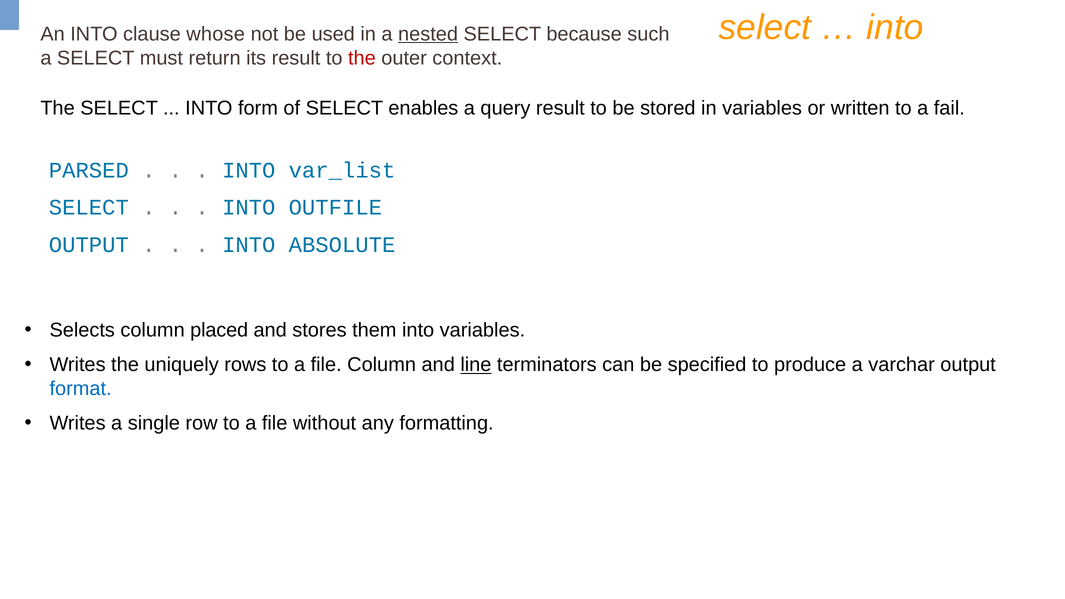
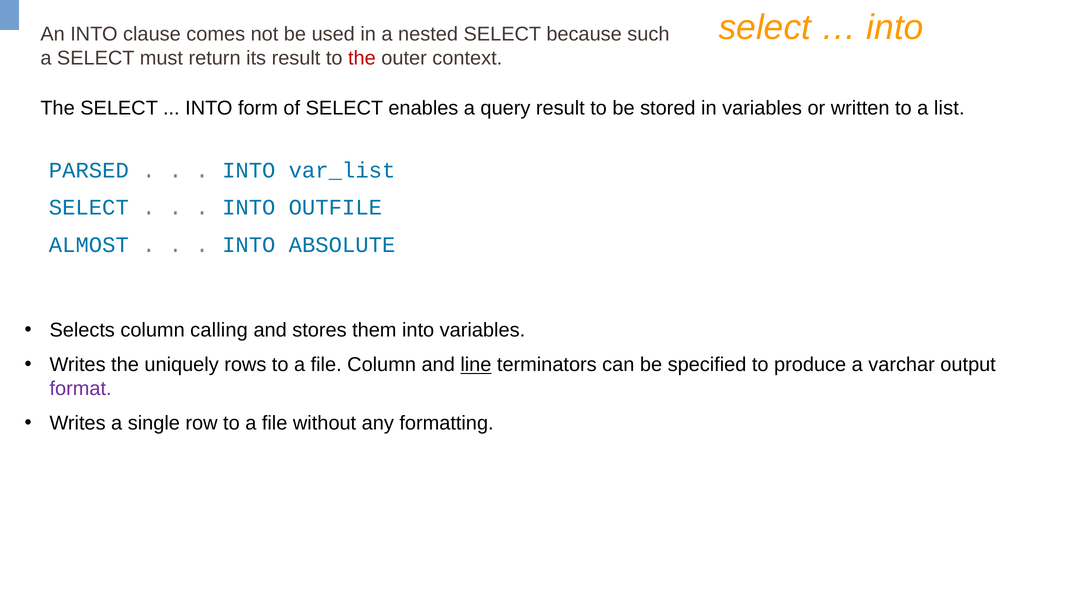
whose: whose -> comes
nested underline: present -> none
fail: fail -> list
OUTPUT at (89, 245): OUTPUT -> ALMOST
placed: placed -> calling
format colour: blue -> purple
